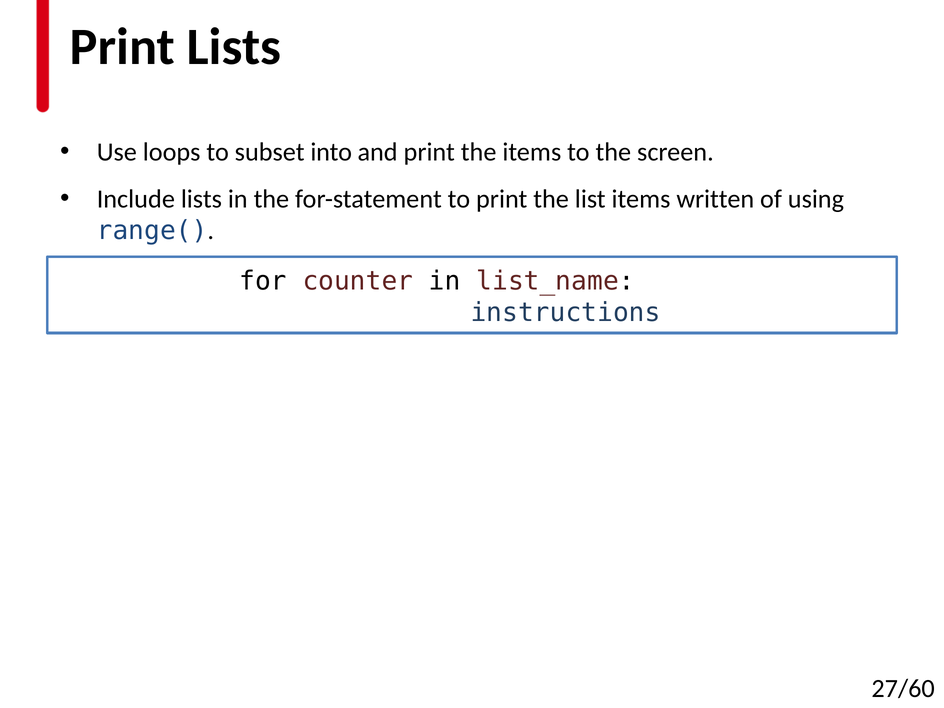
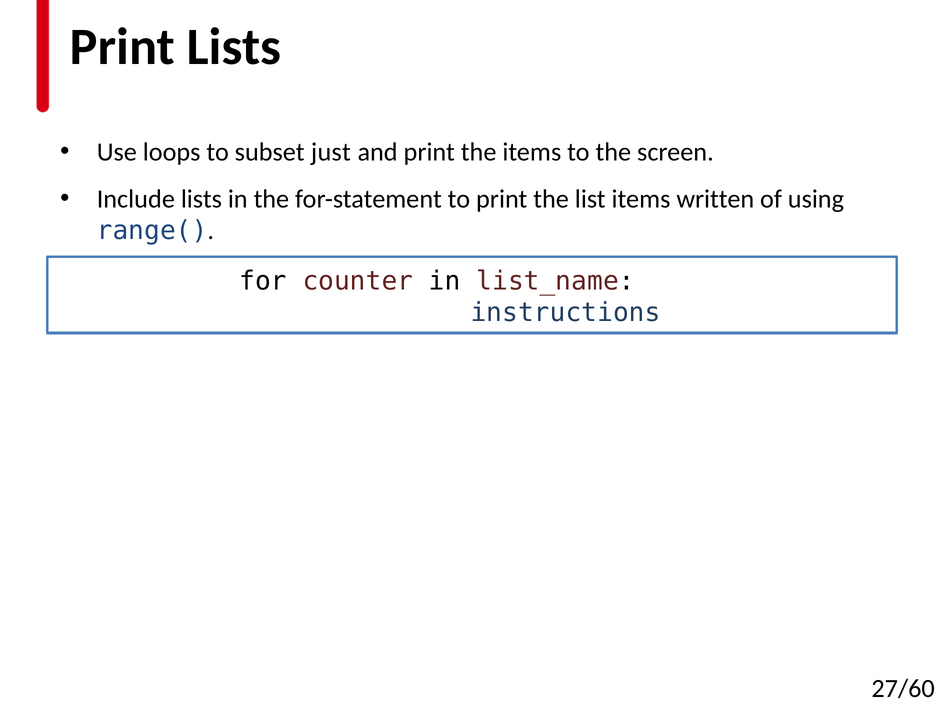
into: into -> just
